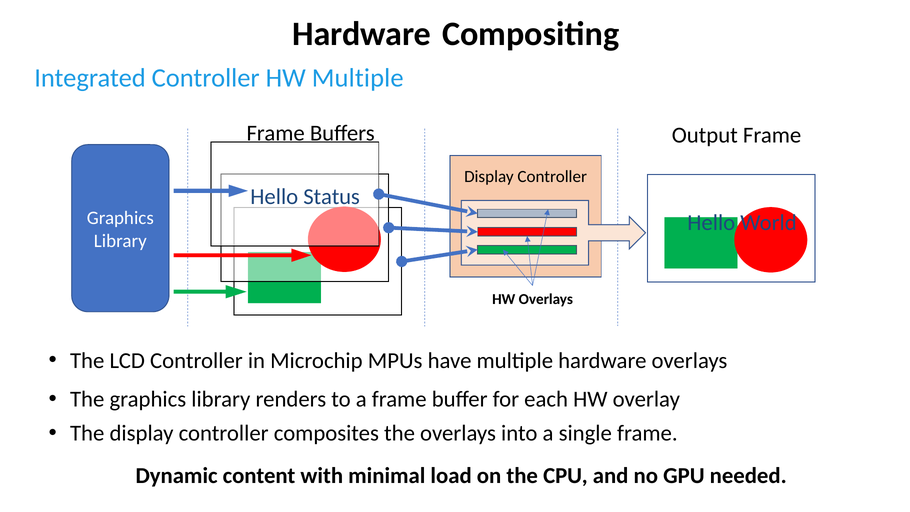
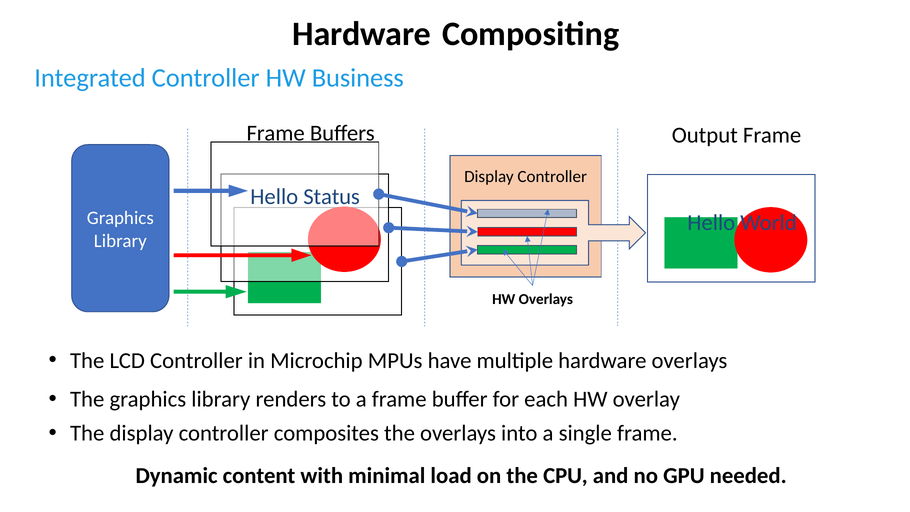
HW Multiple: Multiple -> Business
